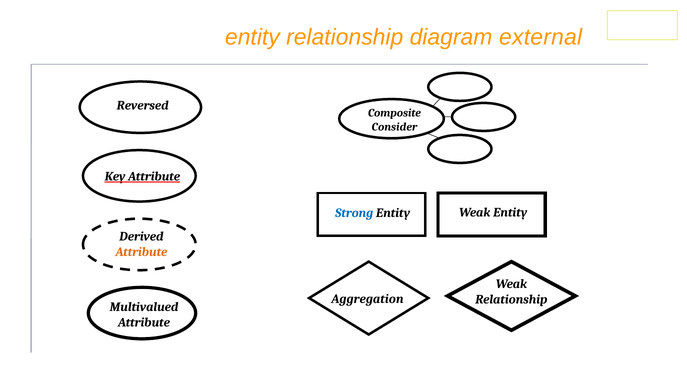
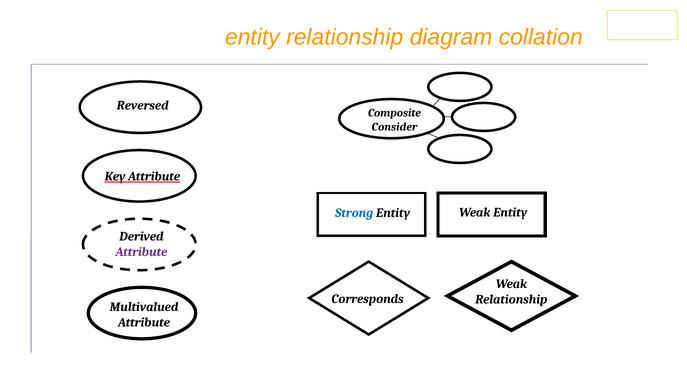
external: external -> collation
Attribute at (141, 252) colour: orange -> purple
Aggregation: Aggregation -> Corresponds
